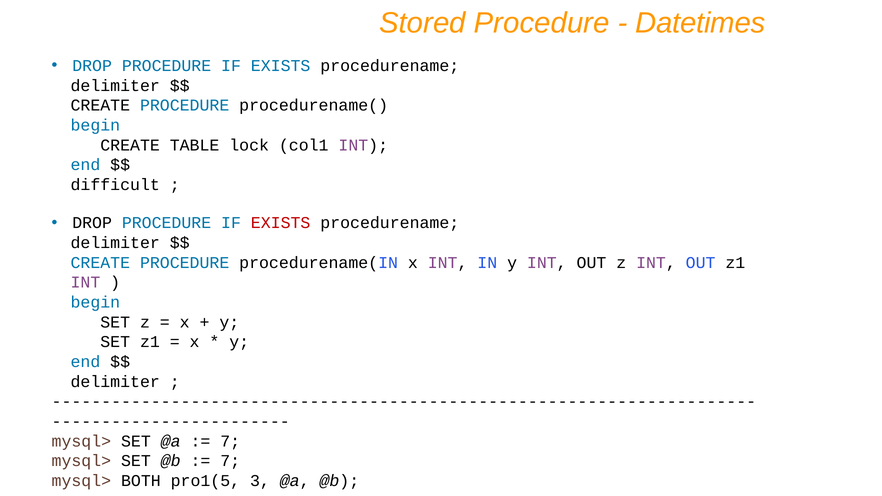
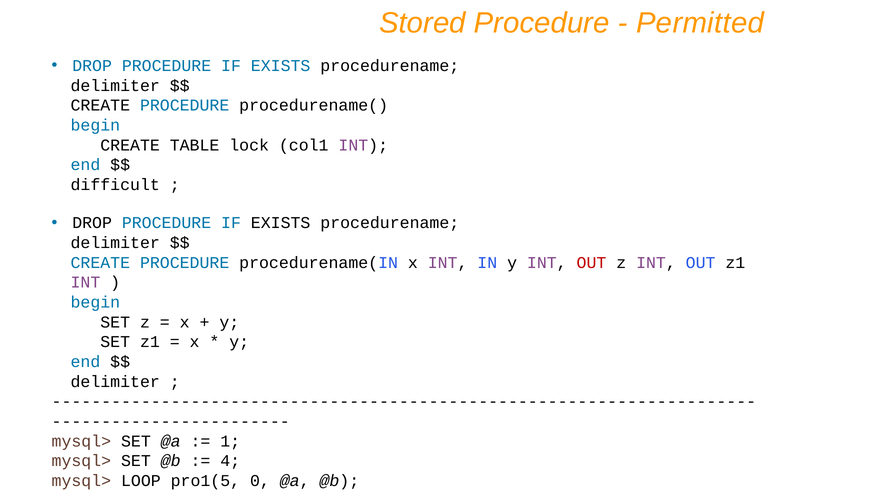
Datetimes: Datetimes -> Permitted
EXISTS at (281, 223) colour: red -> black
OUT at (591, 263) colour: black -> red
7 at (230, 441): 7 -> 1
7 at (230, 461): 7 -> 4
BOTH: BOTH -> LOOP
3: 3 -> 0
